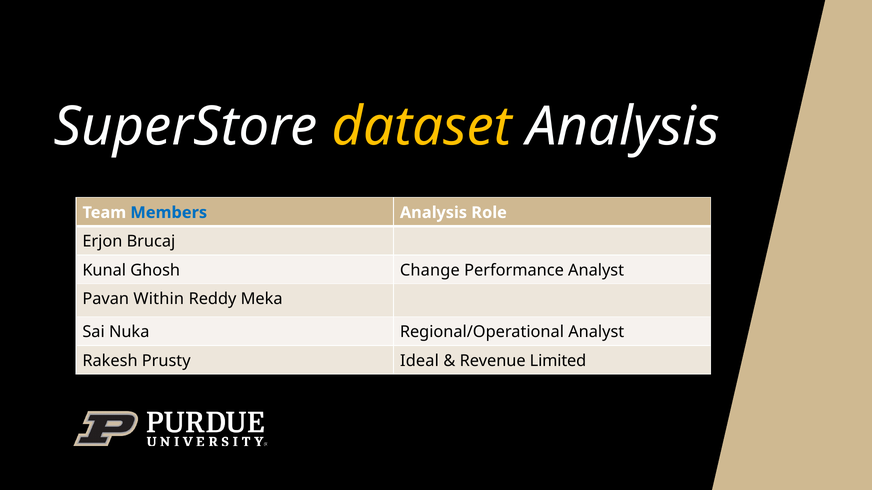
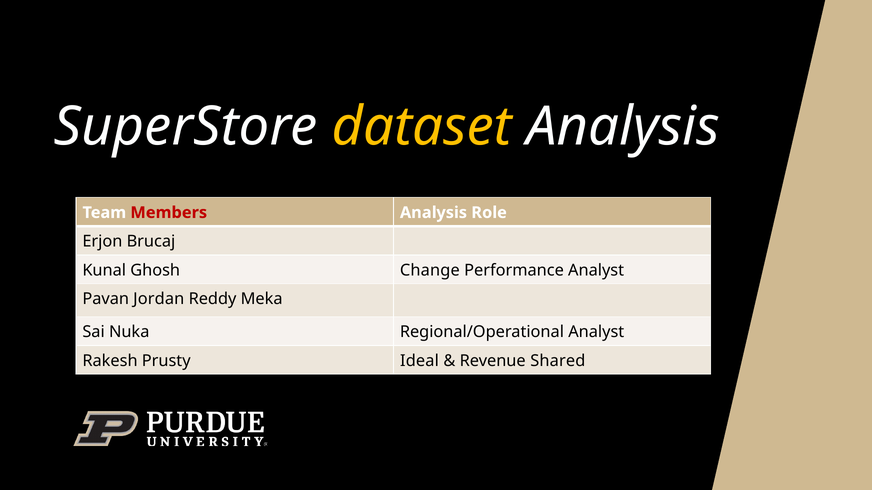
Members colour: blue -> red
Within: Within -> Jordan
Limited: Limited -> Shared
